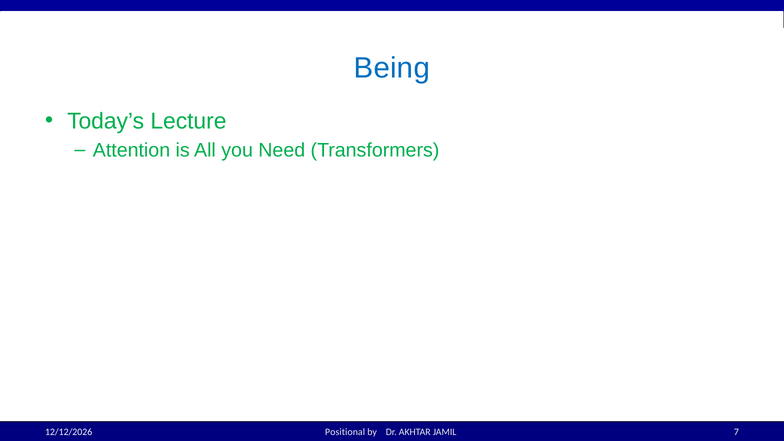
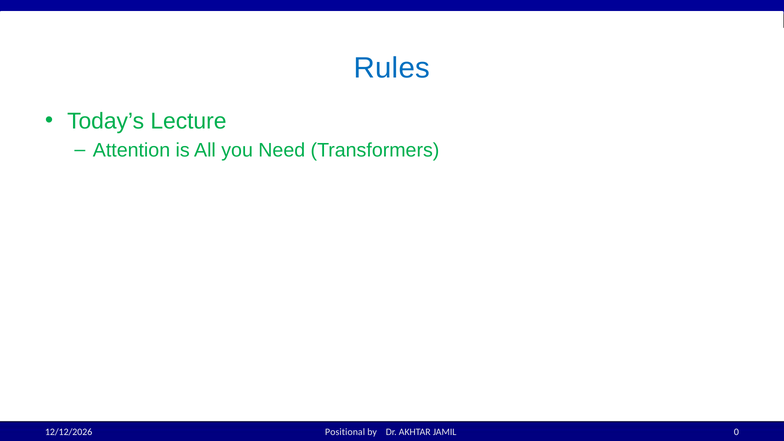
Being: Being -> Rules
7: 7 -> 0
